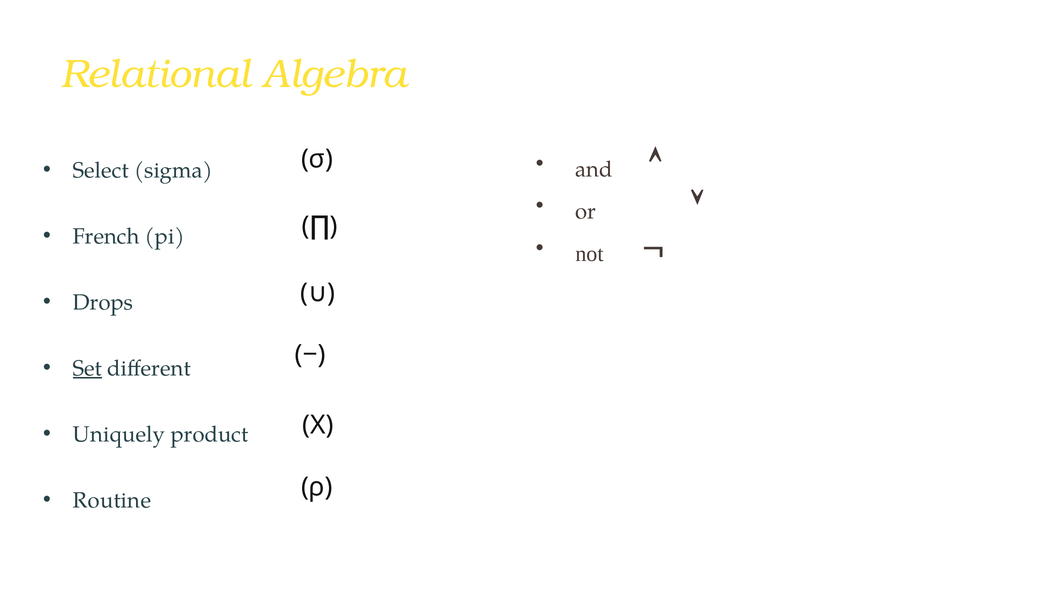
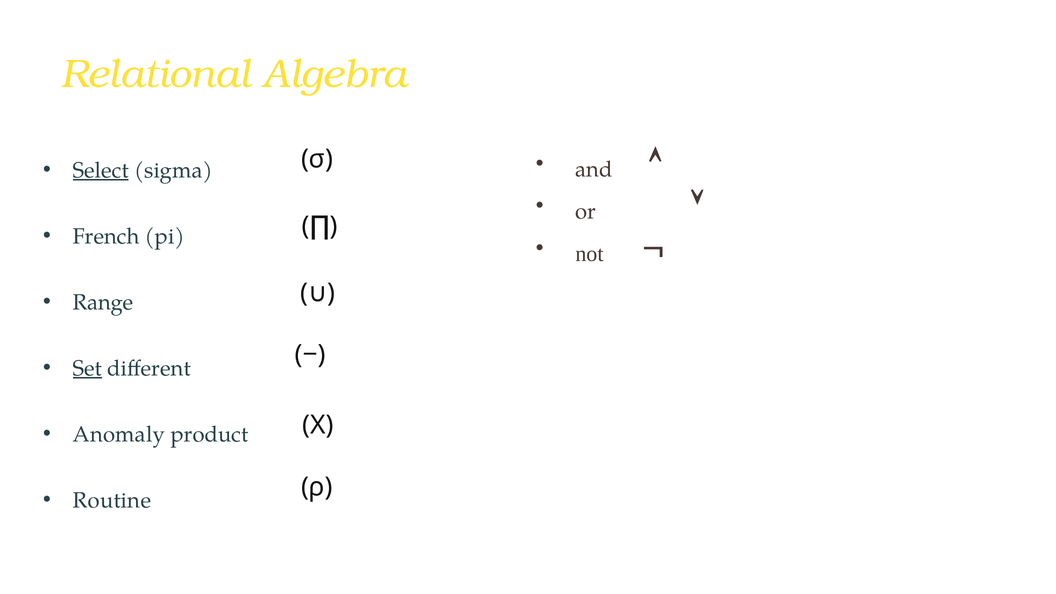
Select underline: none -> present
Drops: Drops -> Range
Uniquely: Uniquely -> Anomaly
